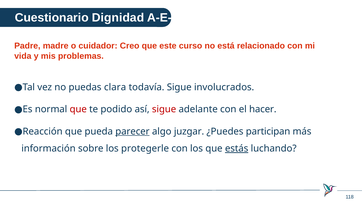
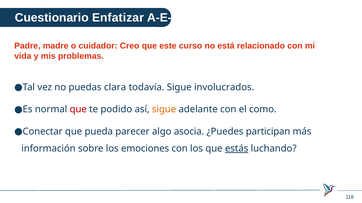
Dignidad: Dignidad -> Enfatizar
sigue at (164, 110) colour: red -> orange
hacer: hacer -> como
Reacción: Reacción -> Conectar
parecer underline: present -> none
juzgar: juzgar -> asocia
protegerle: protegerle -> emociones
